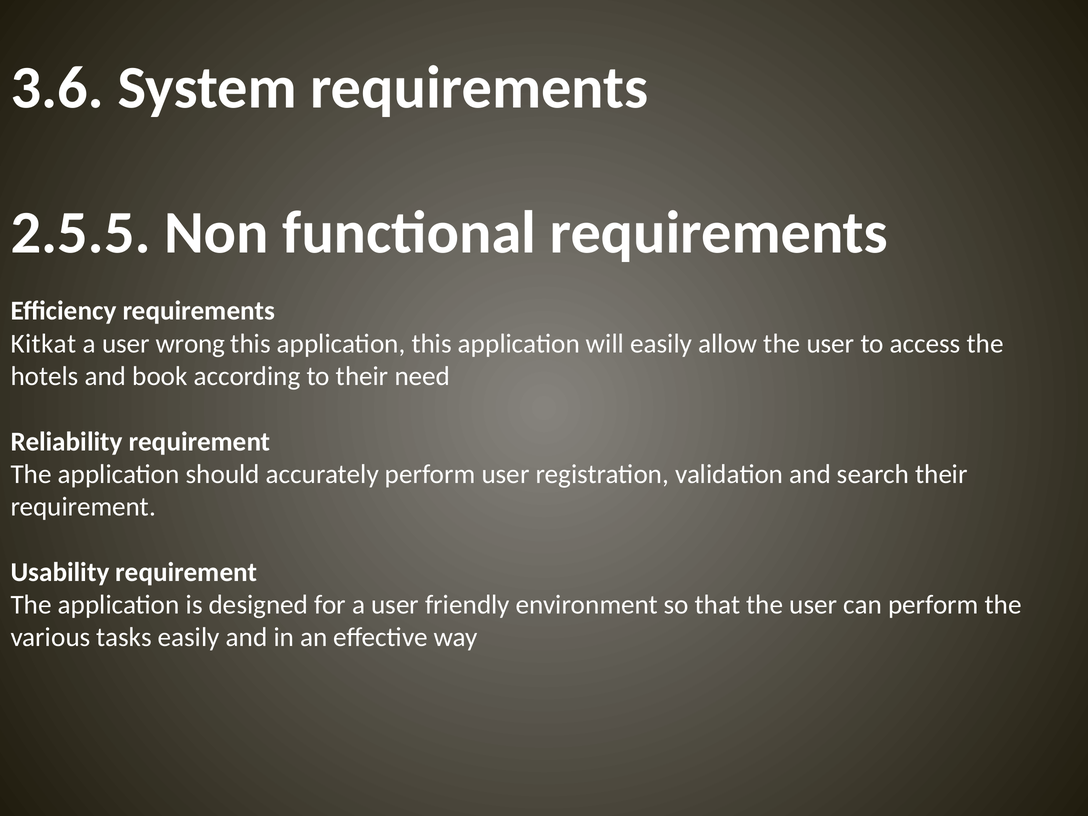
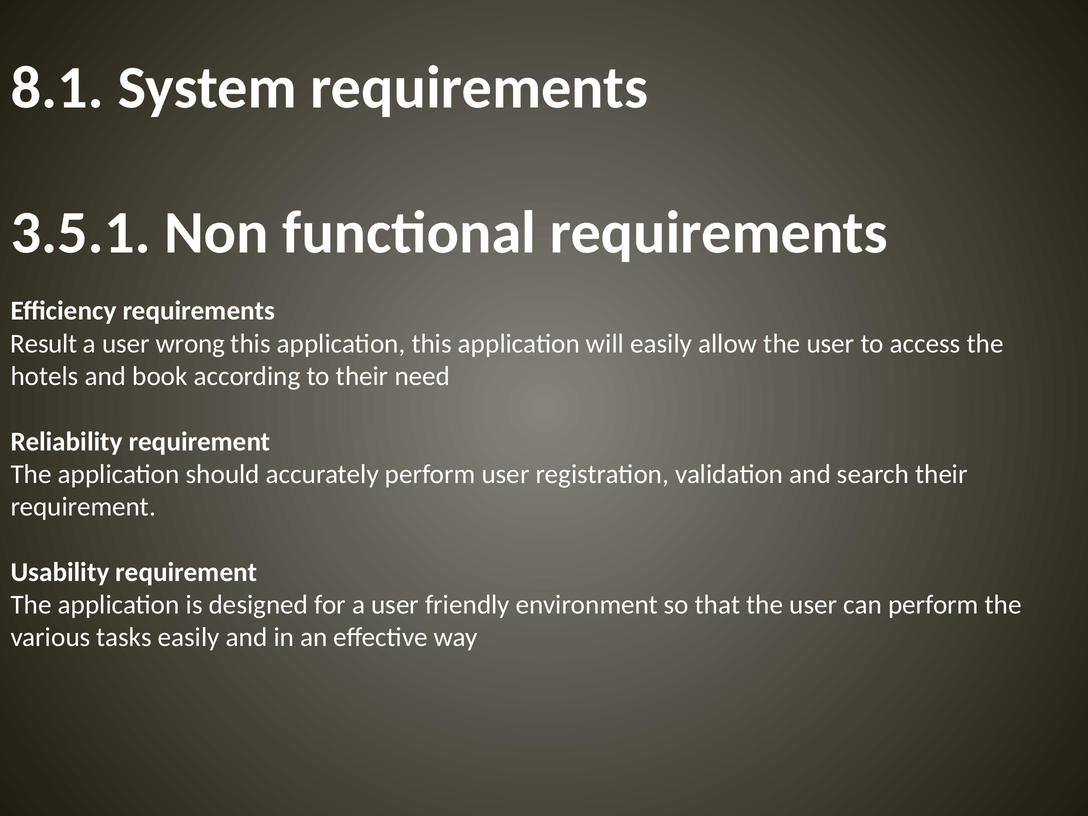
3.6: 3.6 -> 8.1
2.5.5: 2.5.5 -> 3.5.1
Kitkat: Kitkat -> Result
